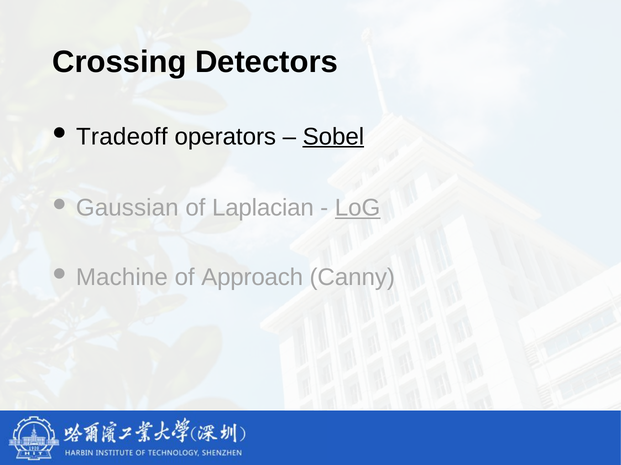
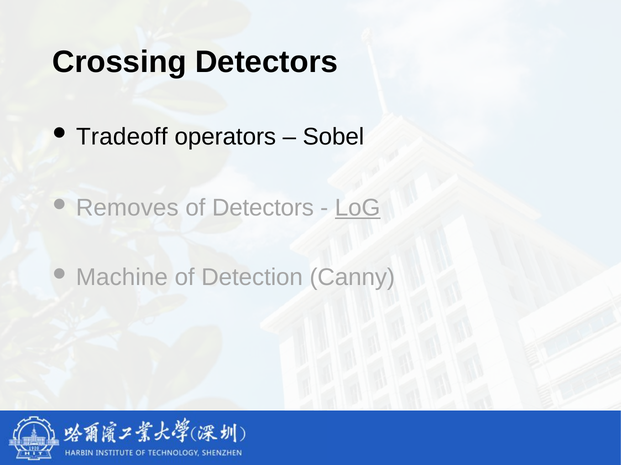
Sobel underline: present -> none
Gaussian: Gaussian -> Removes
of Laplacian: Laplacian -> Detectors
Approach: Approach -> Detection
